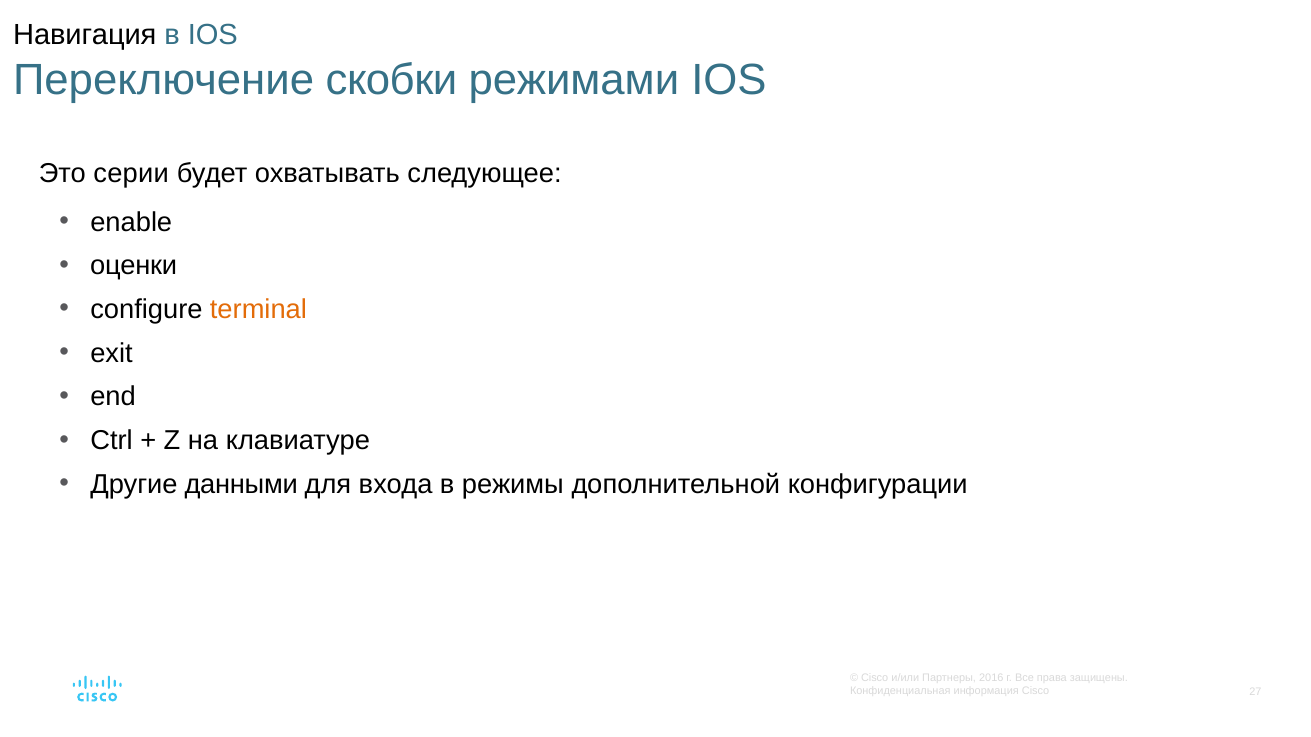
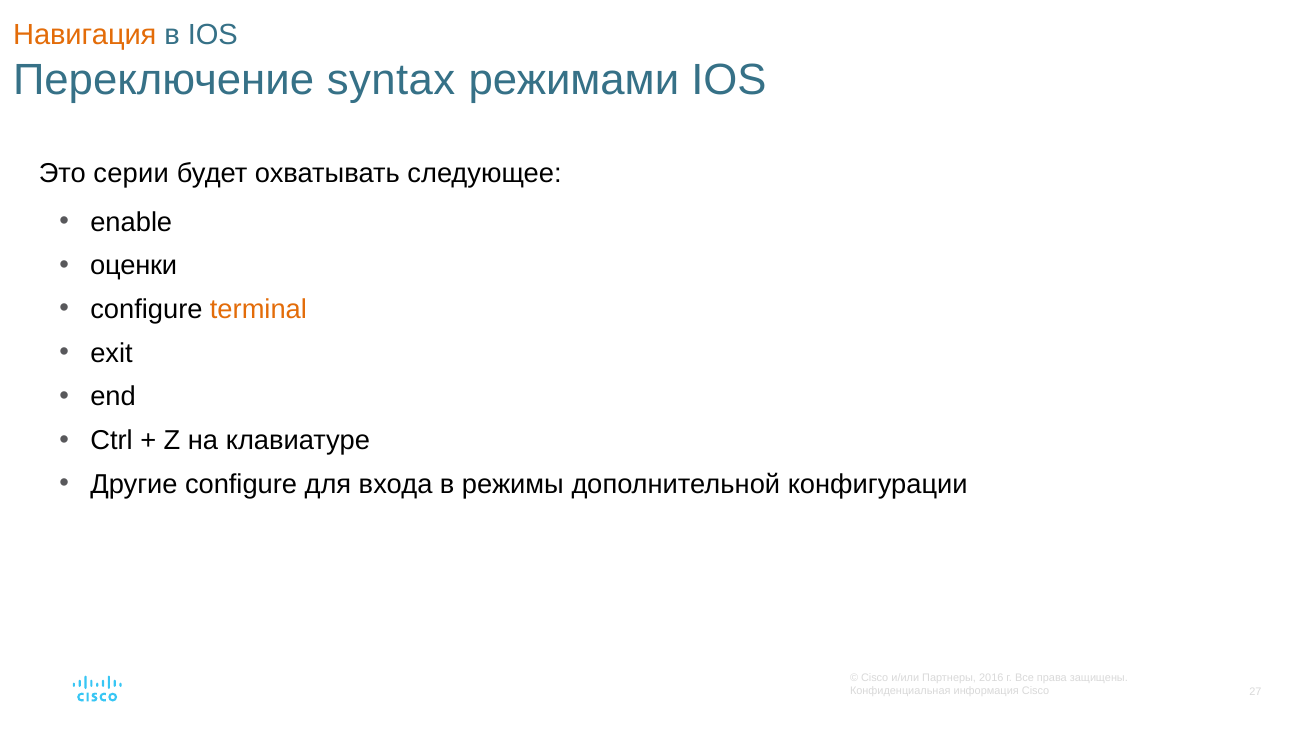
Навигация colour: black -> orange
скобки: скобки -> syntax
Другие данными: данными -> configure
